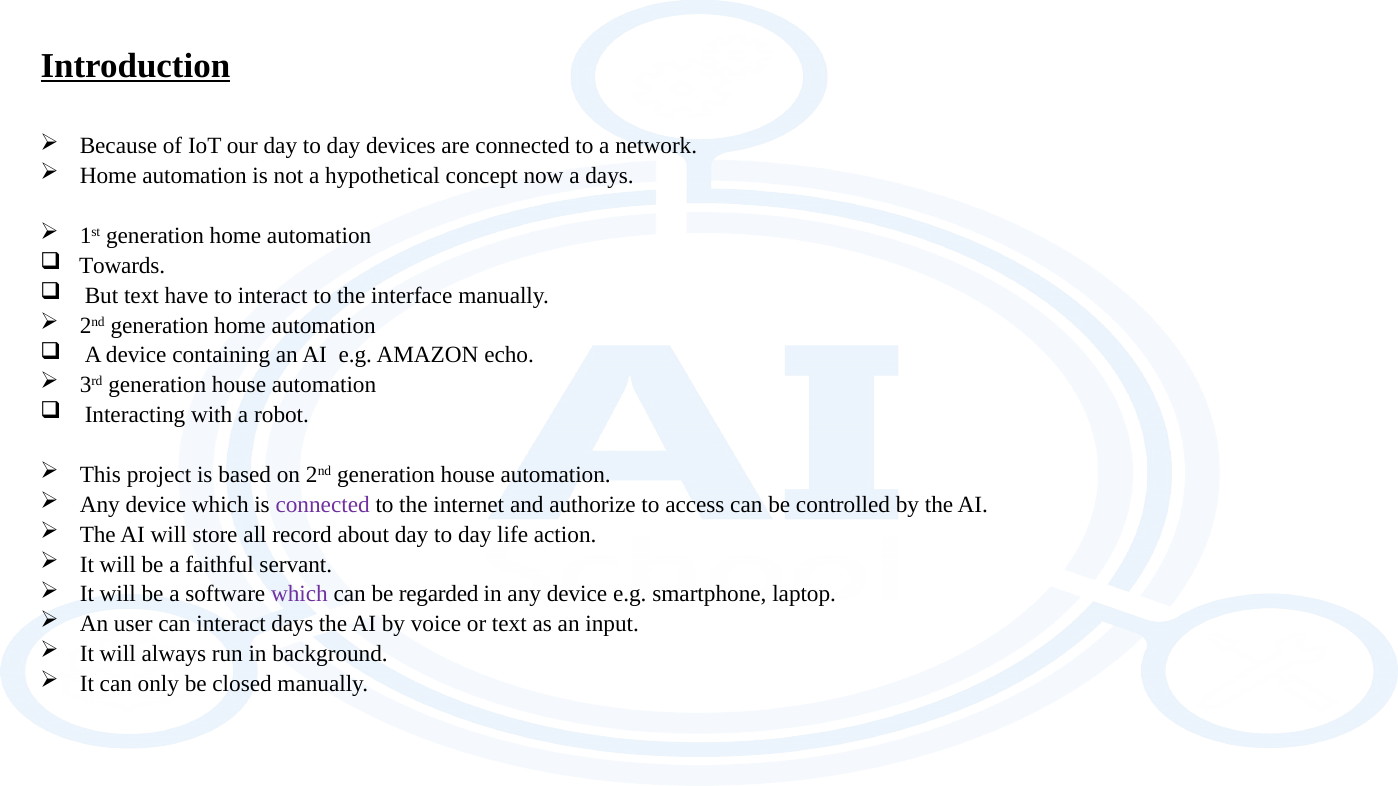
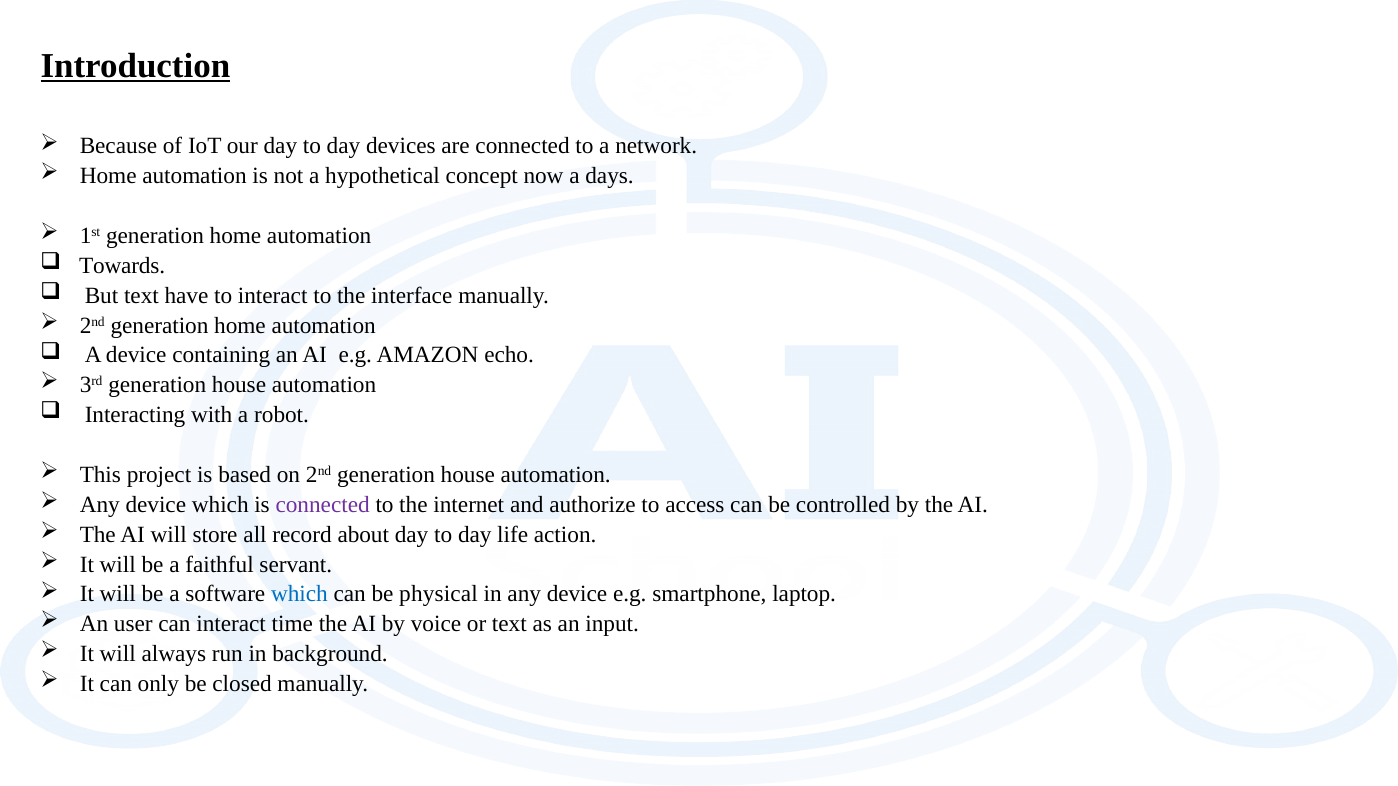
which at (299, 595) colour: purple -> blue
regarded: regarded -> physical
interact days: days -> time
